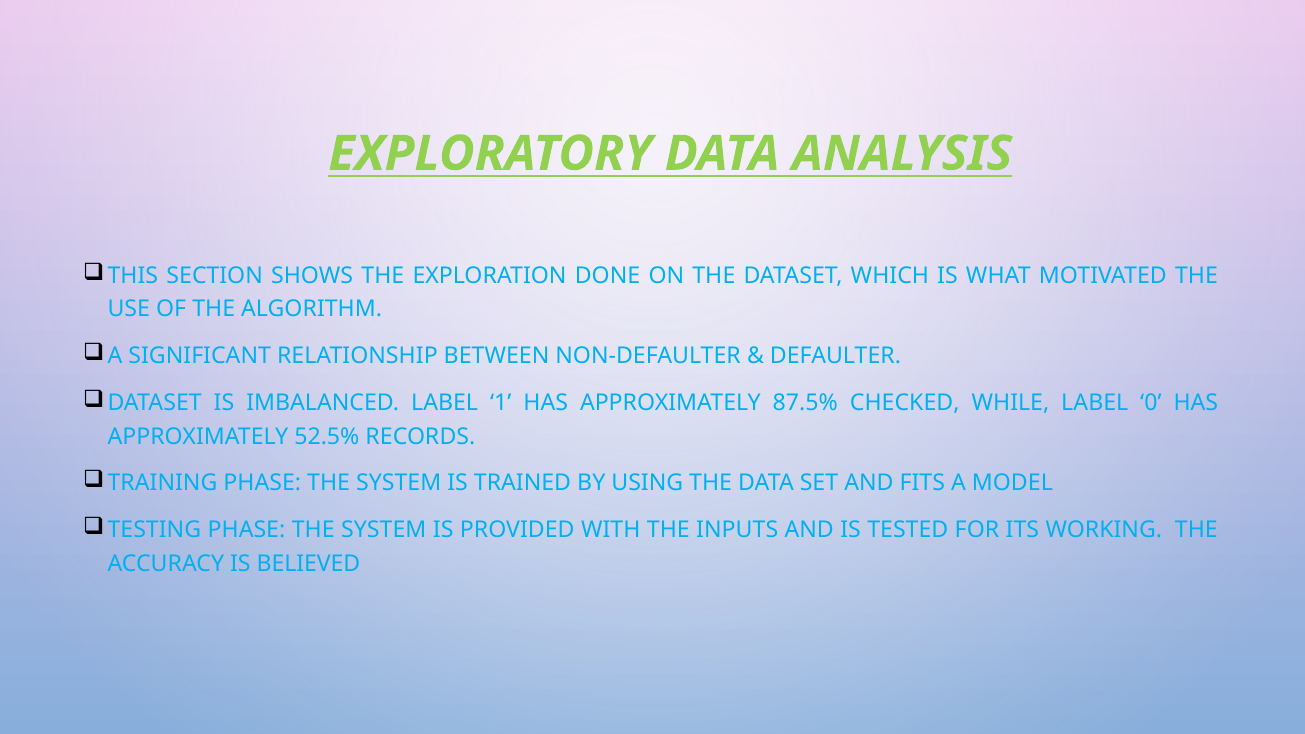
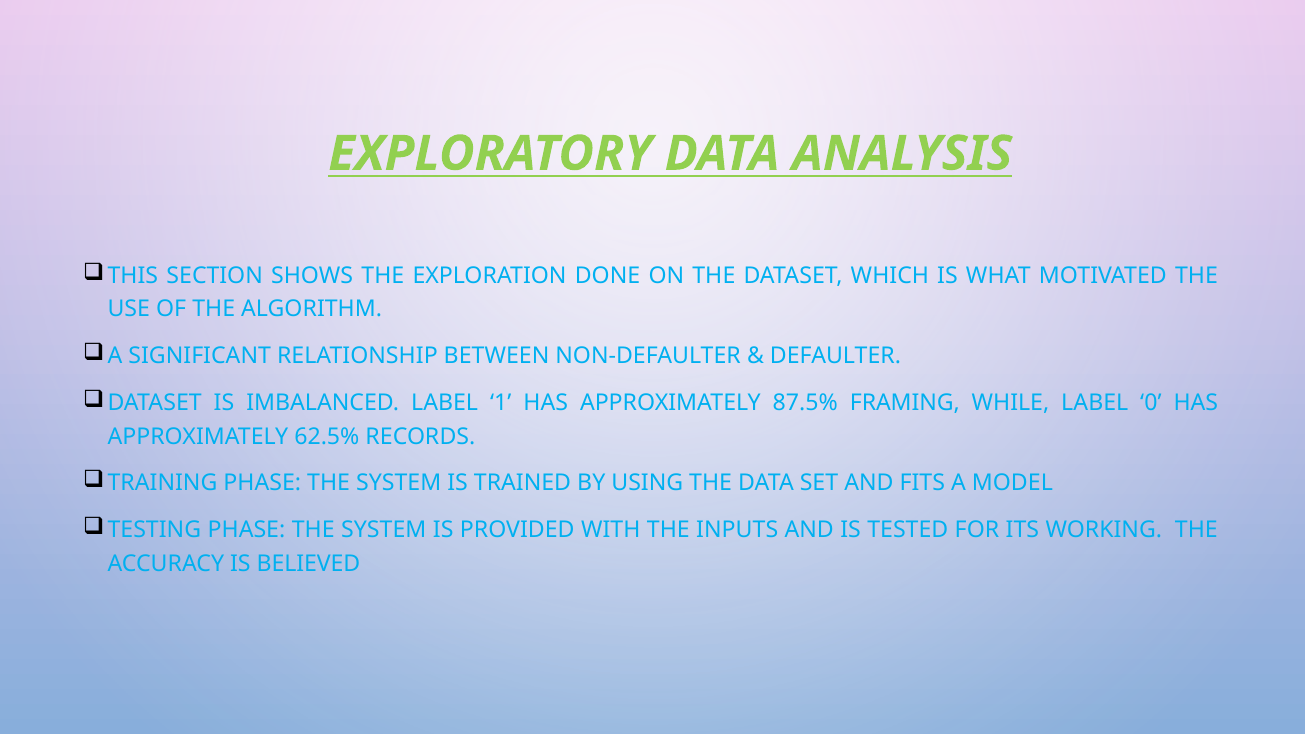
CHECKED: CHECKED -> FRAMING
52.5%: 52.5% -> 62.5%
